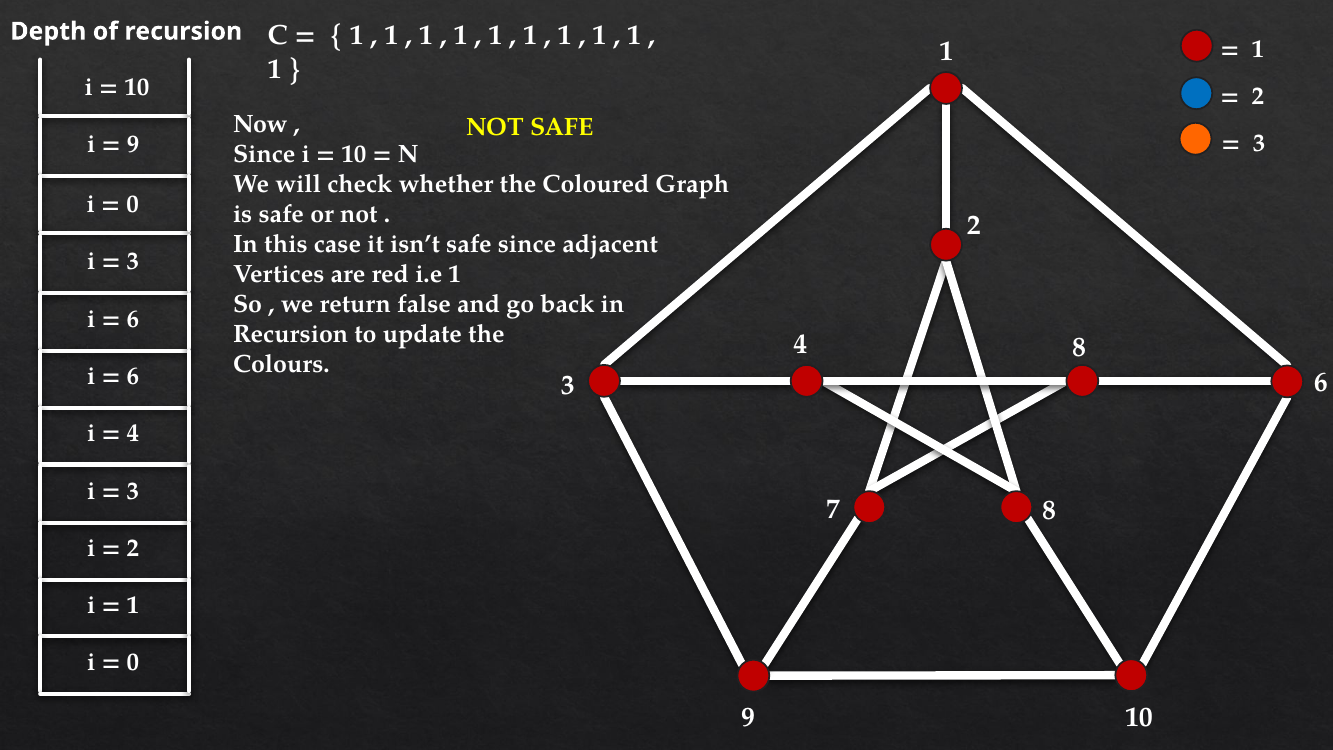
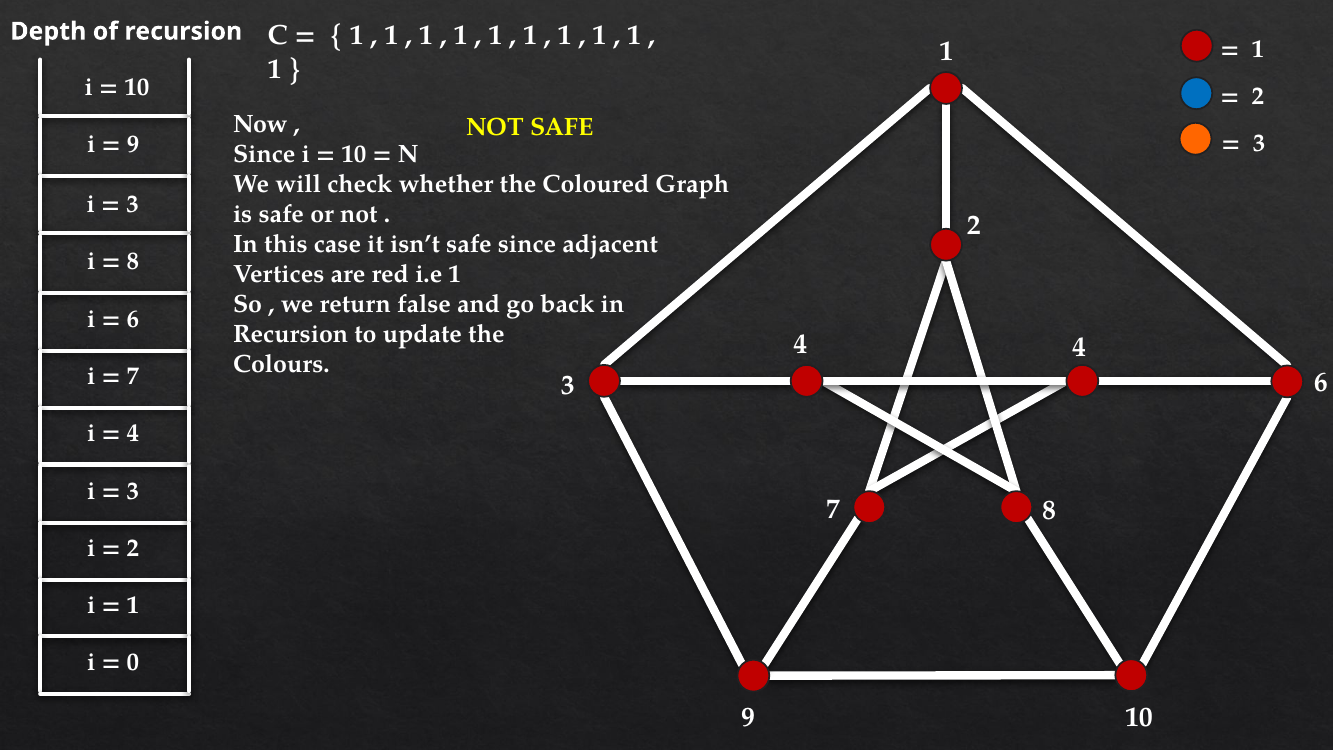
0 at (133, 204): 0 -> 3
3 at (133, 261): 3 -> 8
4 8: 8 -> 4
6 at (133, 376): 6 -> 7
